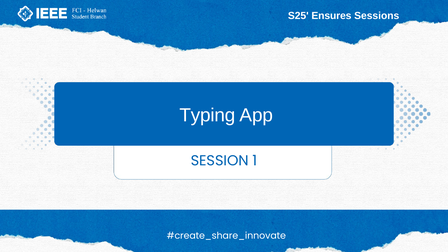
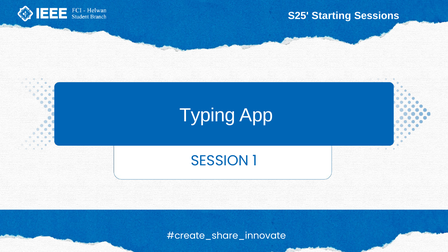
Ensures: Ensures -> Starting
